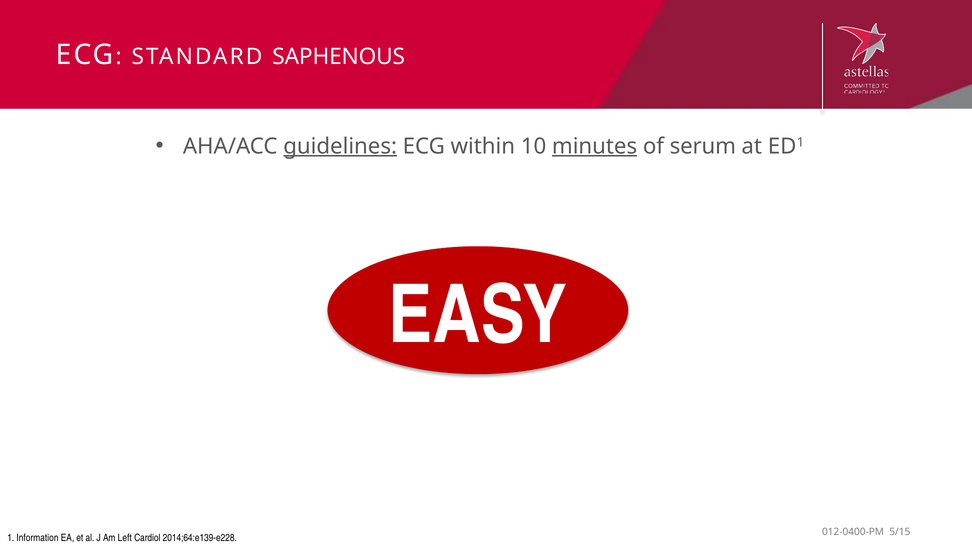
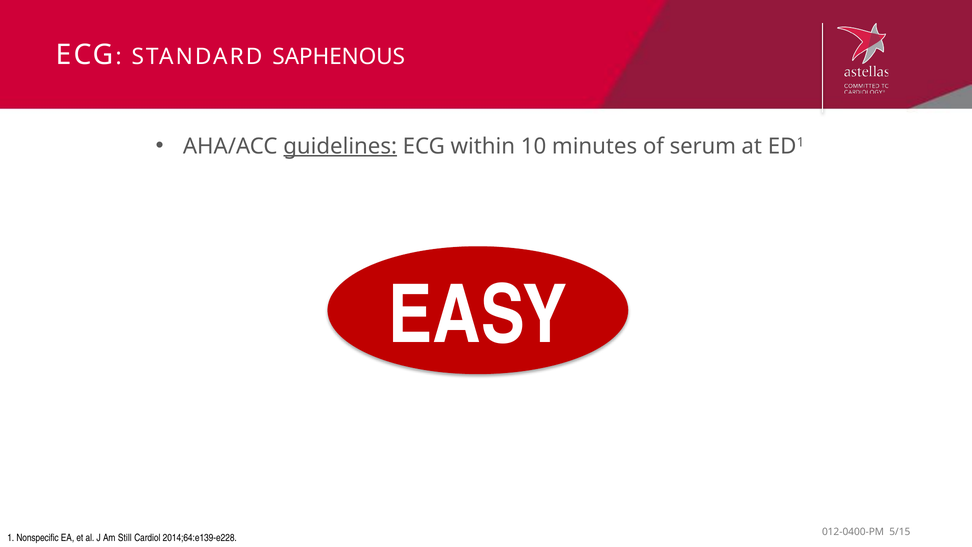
minutes underline: present -> none
Information: Information -> Nonspecific
Left: Left -> Still
